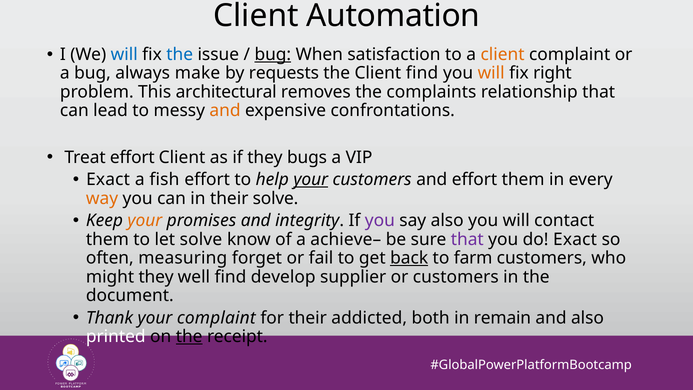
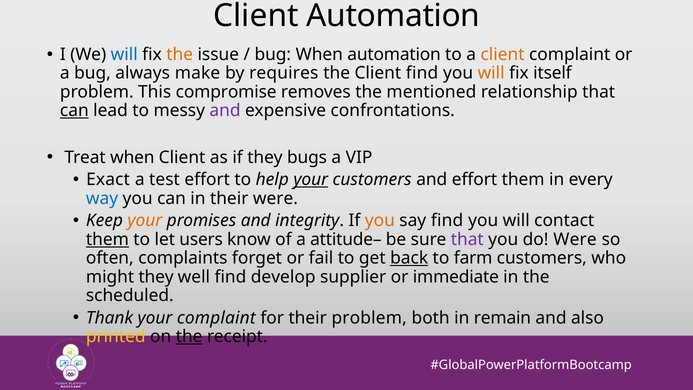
the at (180, 54) colour: blue -> orange
bug at (273, 54) underline: present -> none
When satisfaction: satisfaction -> automation
requests: requests -> requires
right: right -> itself
architectural: architectural -> compromise
complaints: complaints -> mentioned
can at (74, 111) underline: none -> present
and at (225, 111) colour: orange -> purple
Treat effort: effort -> when
fish: fish -> test
way colour: orange -> blue
their solve: solve -> were
you at (380, 221) colour: purple -> orange
say also: also -> find
them at (107, 239) underline: none -> present
let solve: solve -> users
achieve–: achieve– -> attitude–
do Exact: Exact -> Were
measuring: measuring -> complaints
or customers: customers -> immediate
document: document -> scheduled
their addicted: addicted -> problem
printed colour: white -> yellow
